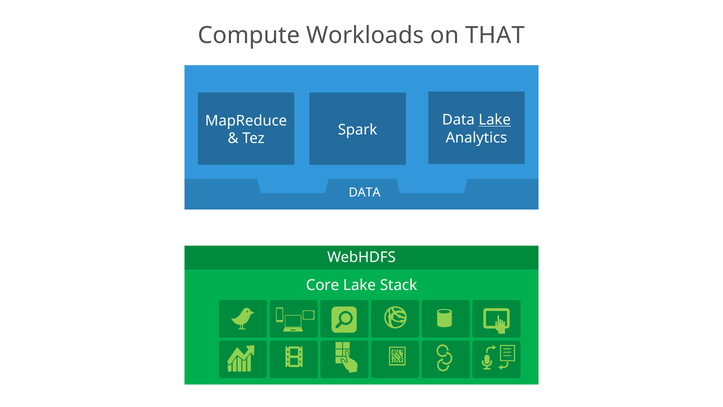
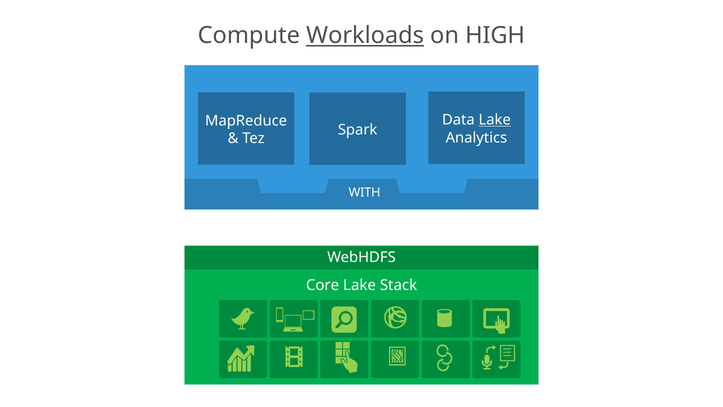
Workloads underline: none -> present
THAT: THAT -> HIGH
DATA at (365, 193): DATA -> WITH
